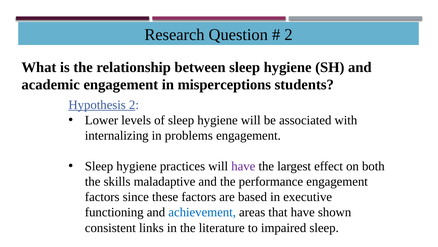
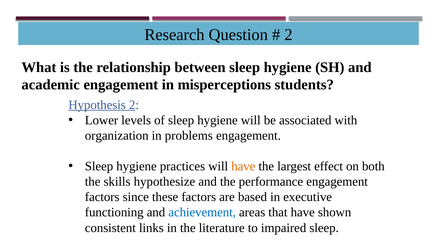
internalizing: internalizing -> organization
have at (243, 166) colour: purple -> orange
maladaptive: maladaptive -> hypothesize
